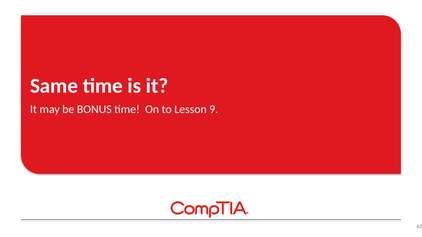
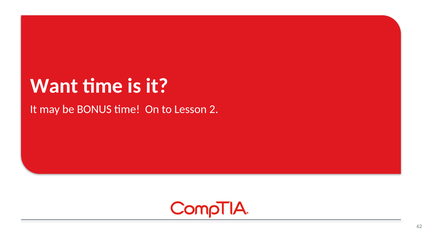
Same: Same -> Want
9: 9 -> 2
